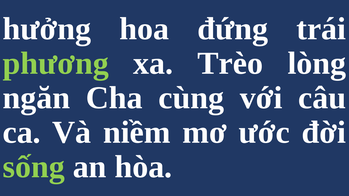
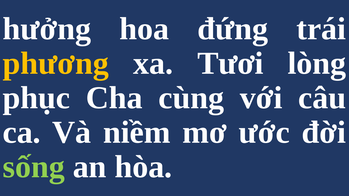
phương colour: light green -> yellow
Trèo: Trèo -> Tươi
ngăn: ngăn -> phục
